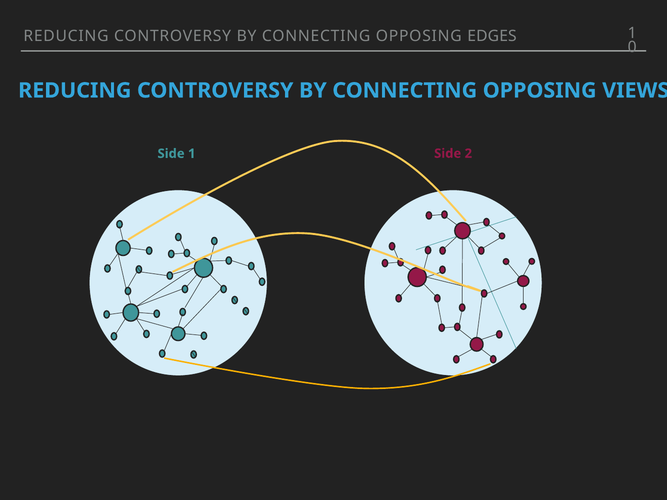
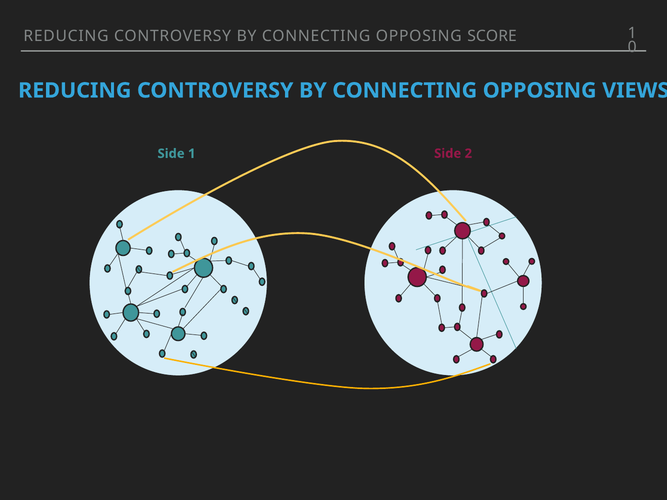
EDGES: EDGES -> SCORE
